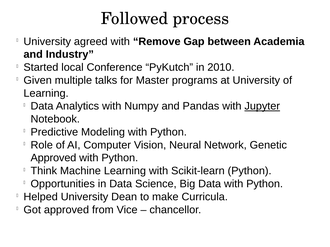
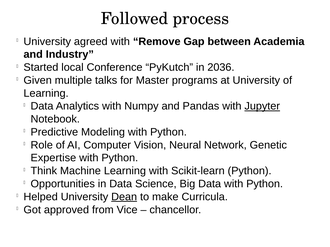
2010: 2010 -> 2036
Approved at (53, 158): Approved -> Expertise
Dean underline: none -> present
